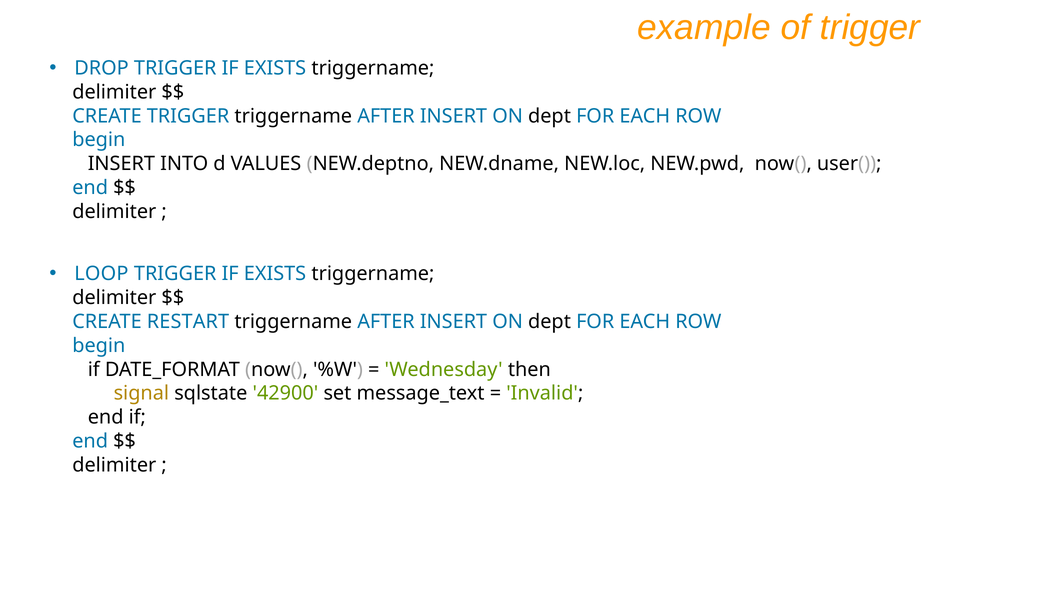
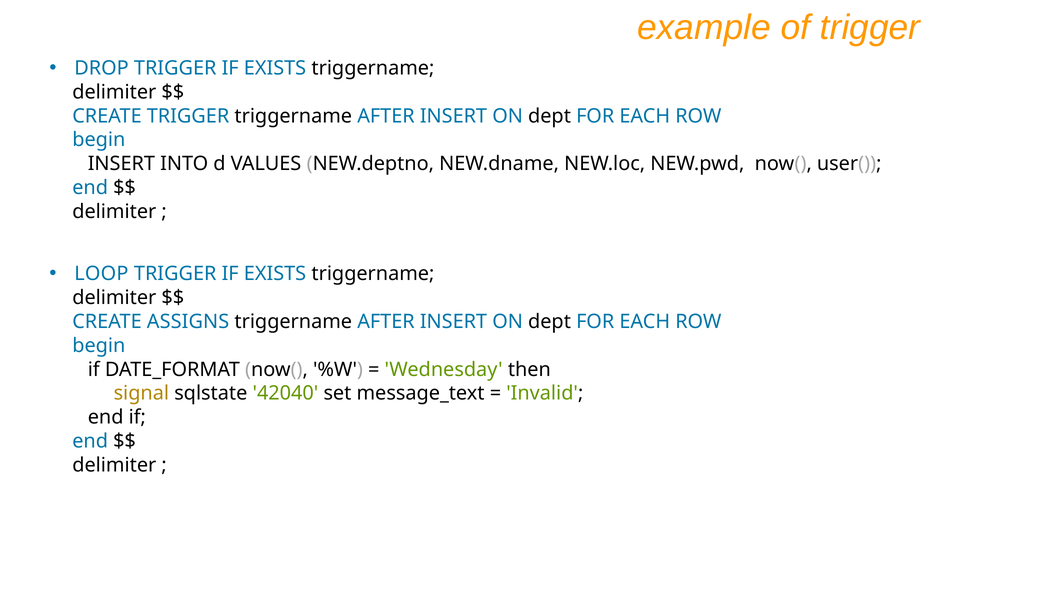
RESTART: RESTART -> ASSIGNS
42900: 42900 -> 42040
